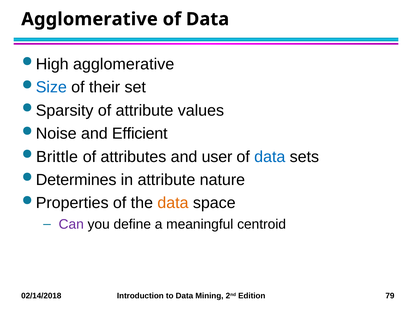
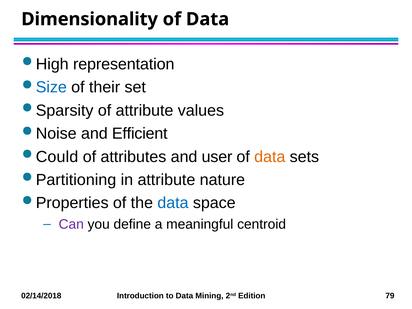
Agglomerative at (90, 19): Agglomerative -> Dimensionality
High agglomerative: agglomerative -> representation
Brittle: Brittle -> Could
data at (270, 157) colour: blue -> orange
Determines: Determines -> Partitioning
data at (173, 203) colour: orange -> blue
